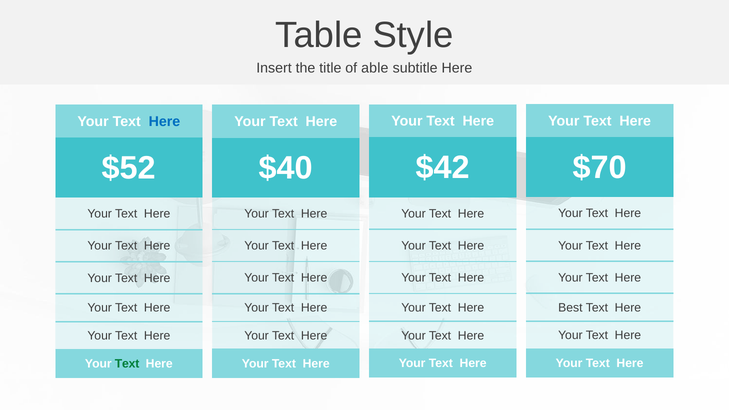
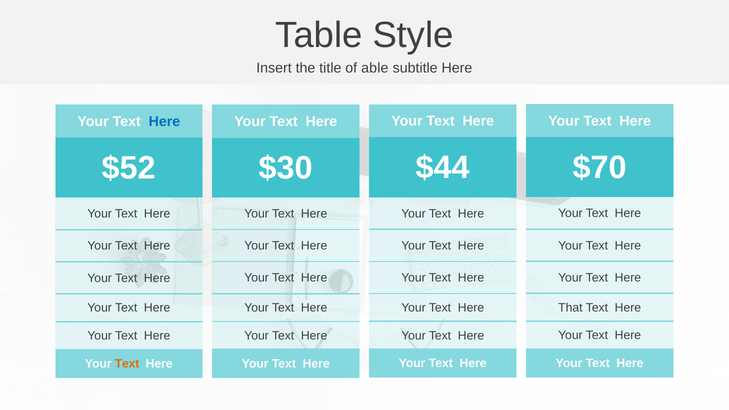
$42: $42 -> $44
$40: $40 -> $30
Best: Best -> That
Text at (127, 364) colour: green -> orange
